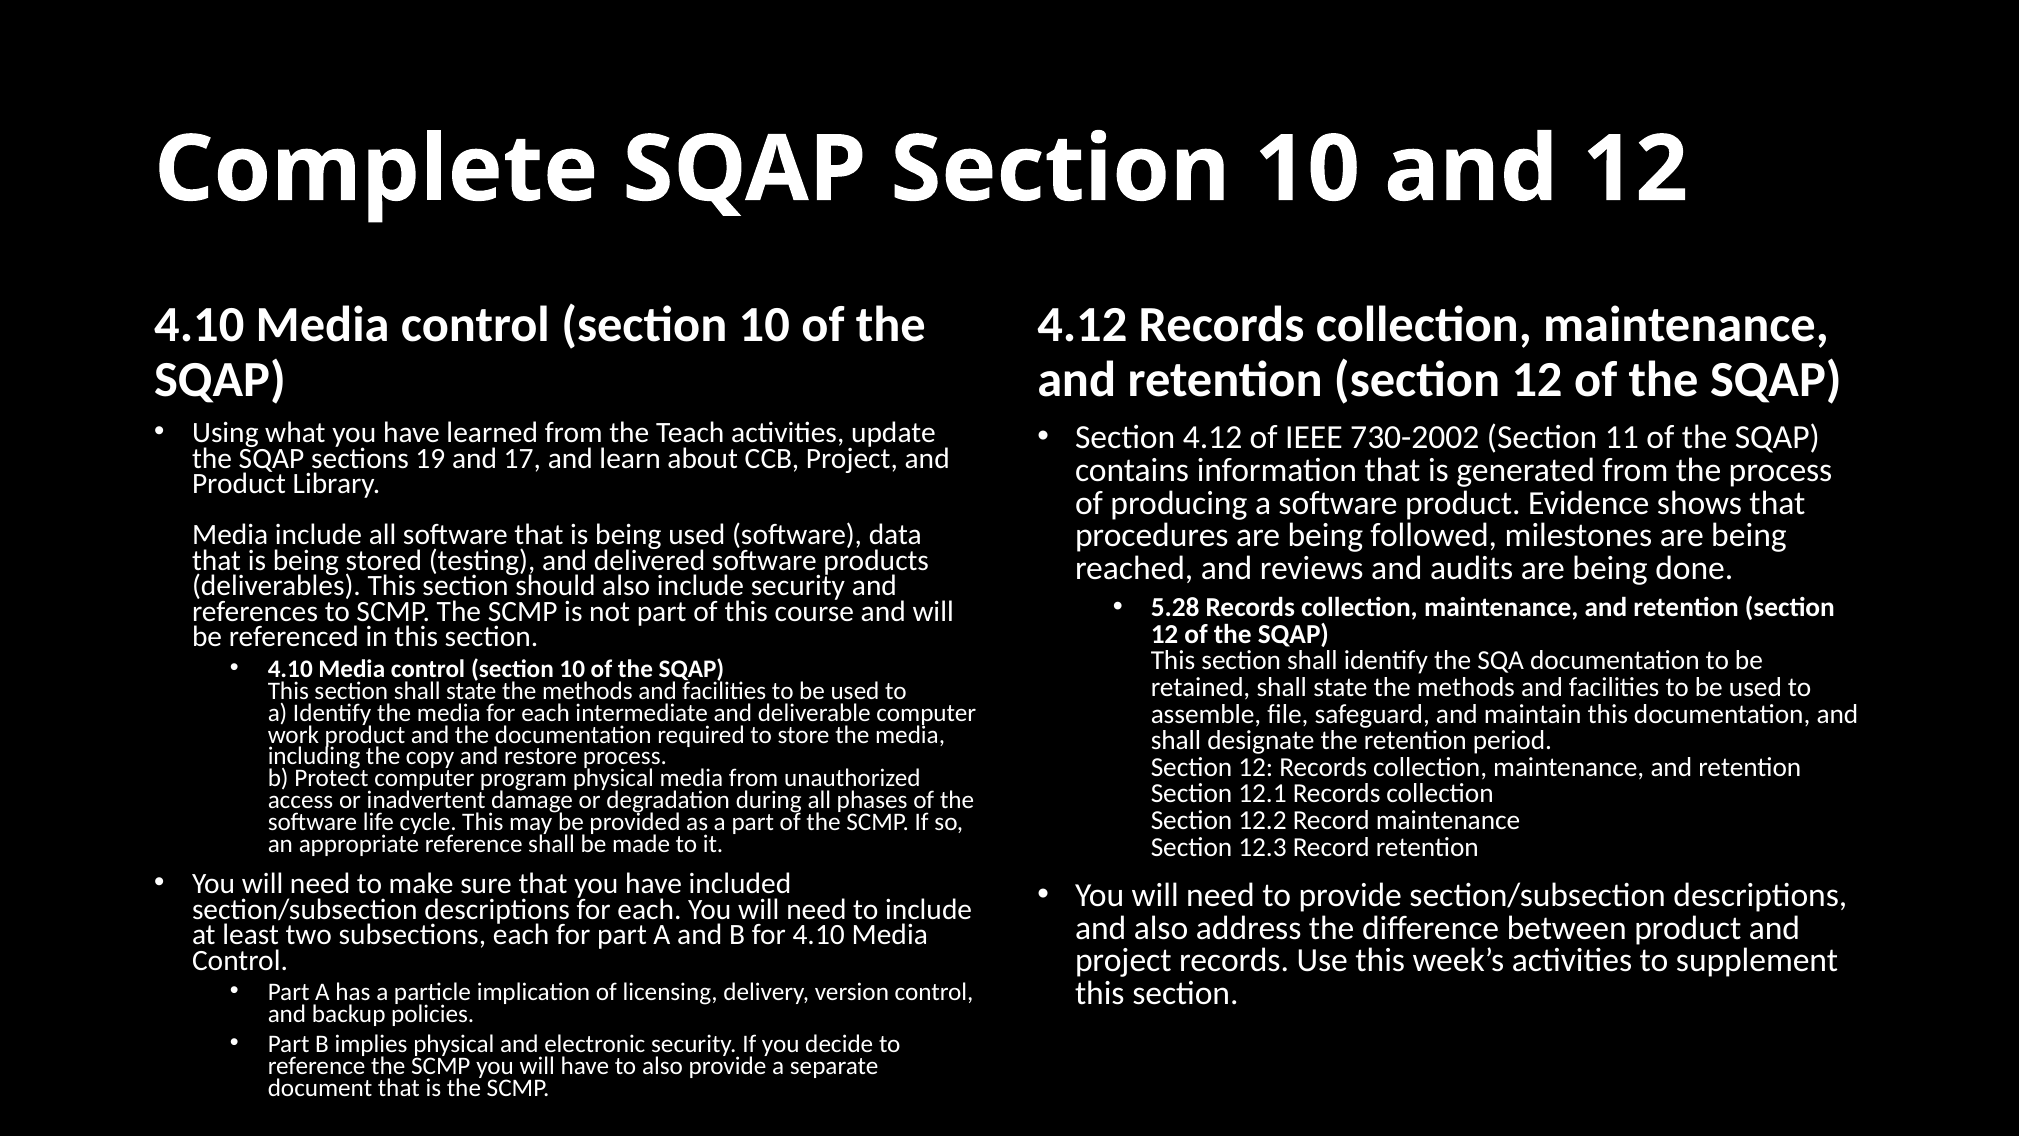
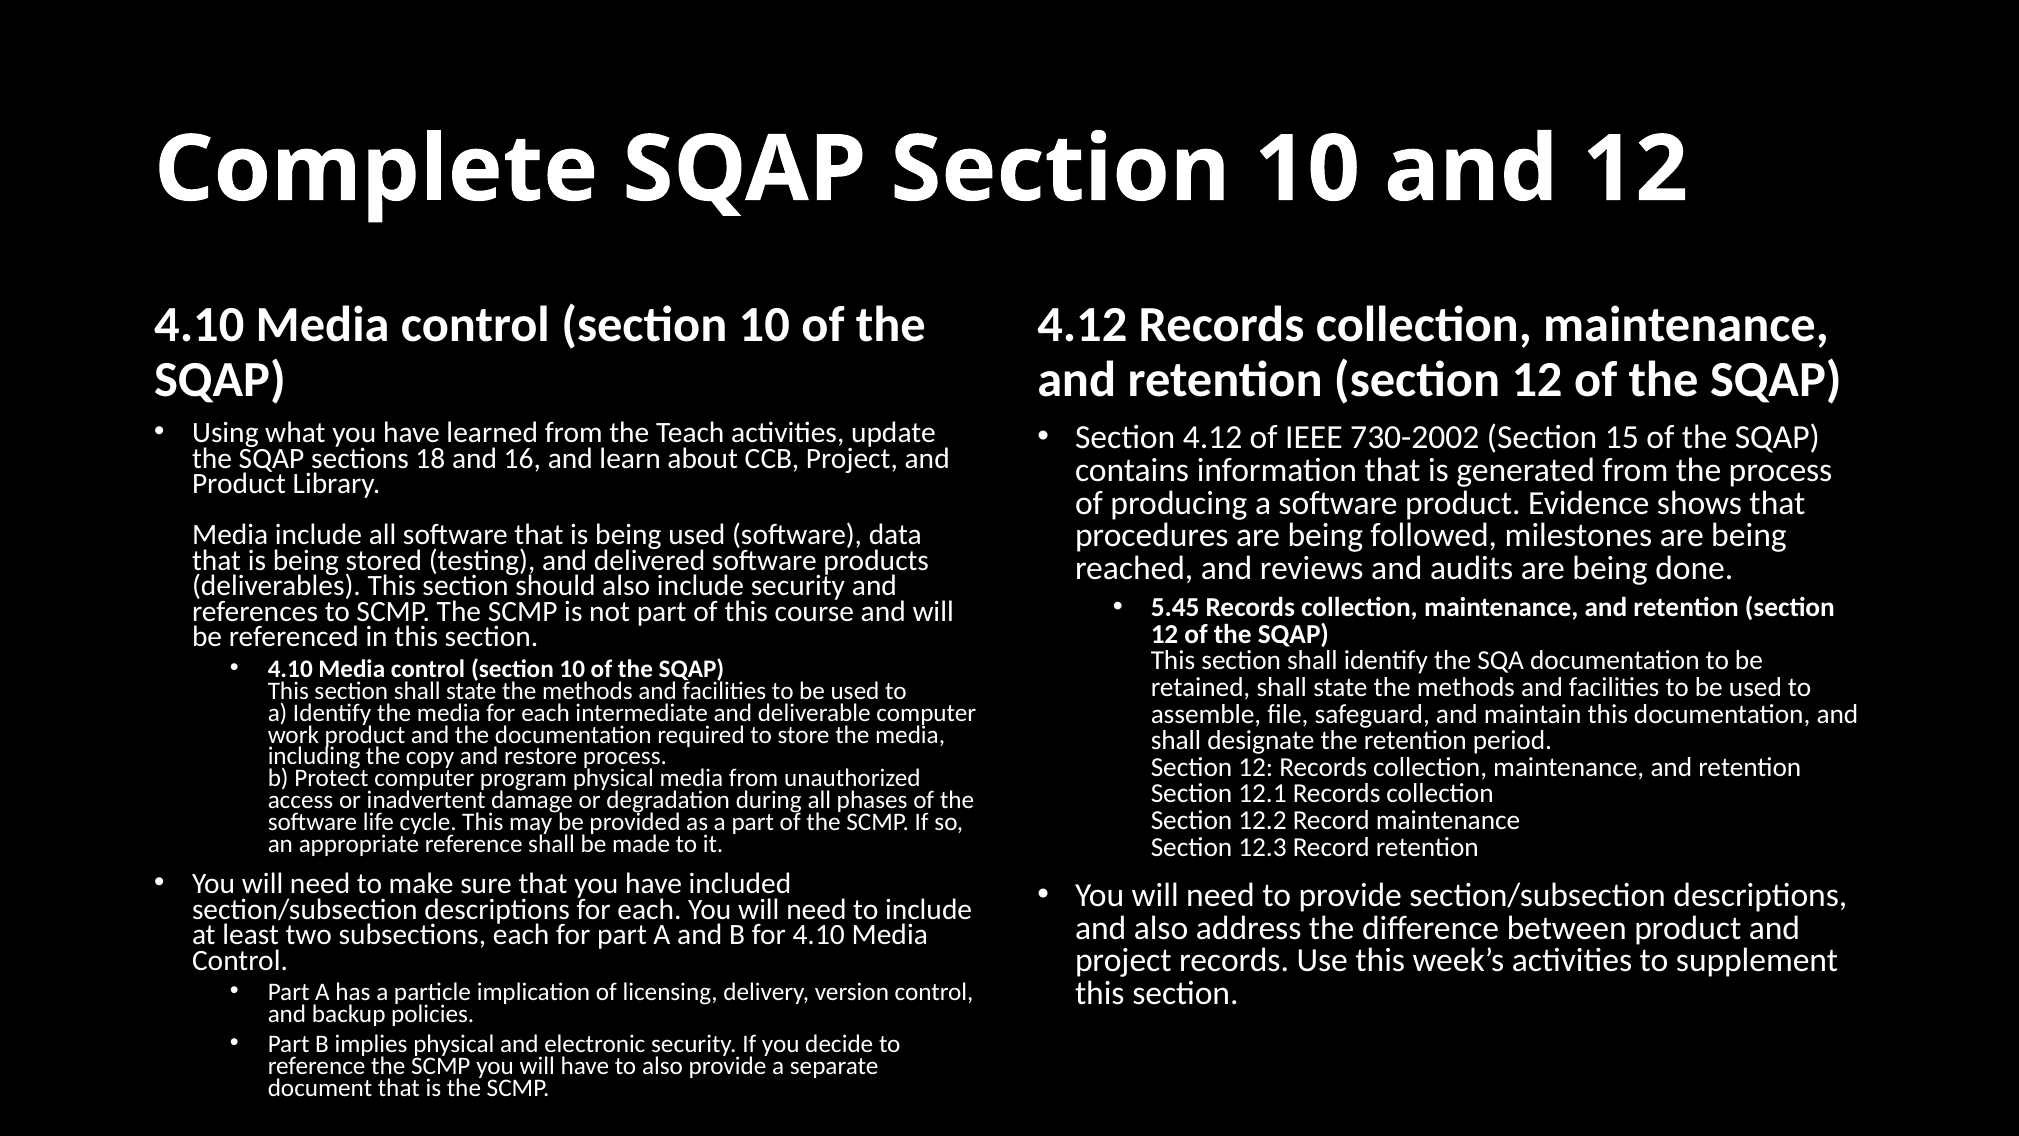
11: 11 -> 15
19: 19 -> 18
17: 17 -> 16
5.28: 5.28 -> 5.45
